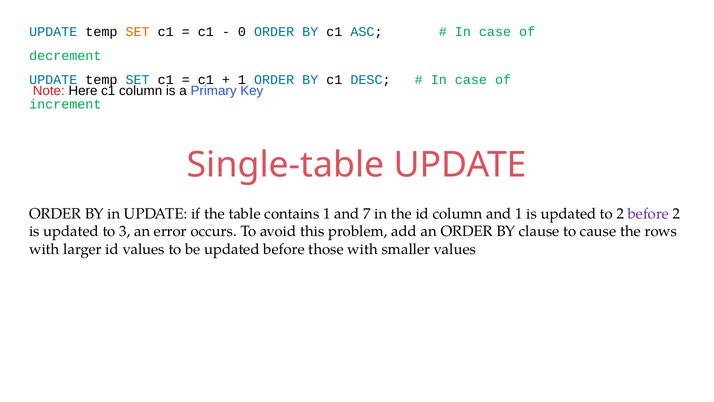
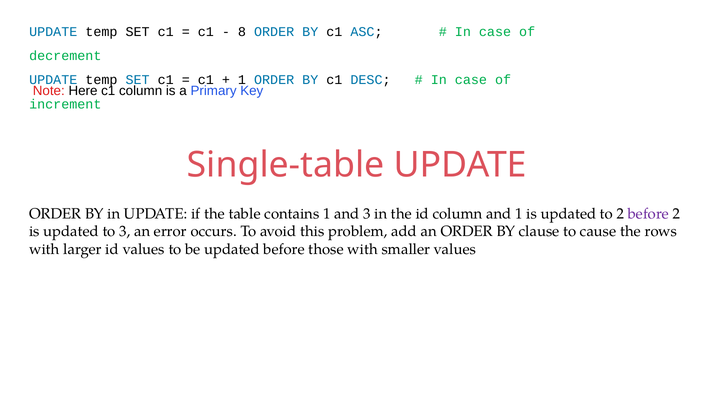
SET at (138, 32) colour: orange -> black
0: 0 -> 8
and 7: 7 -> 3
